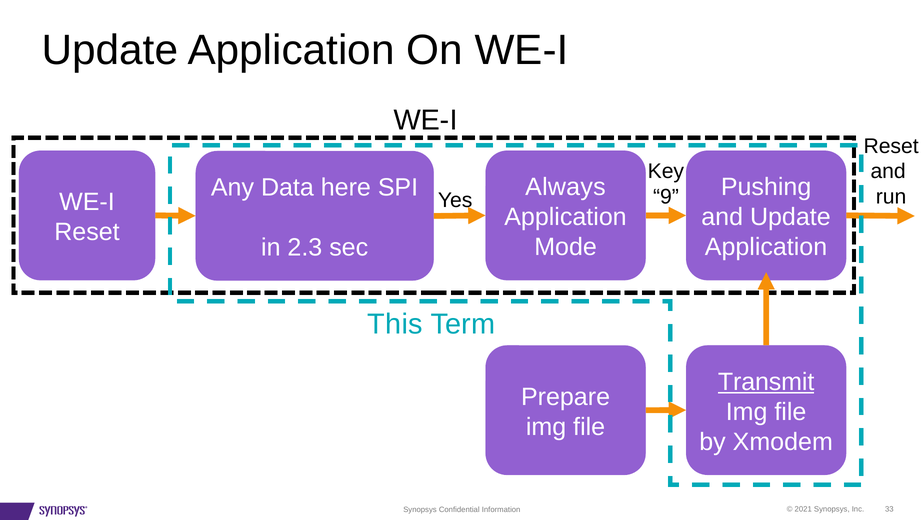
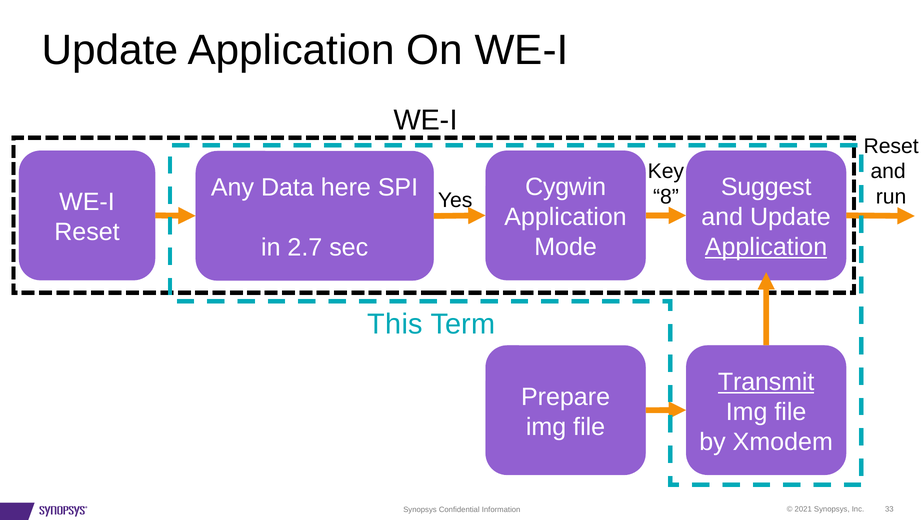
Always: Always -> Cygwin
Pushing: Pushing -> Suggest
9: 9 -> 8
Application at (766, 247) underline: none -> present
2.3: 2.3 -> 2.7
